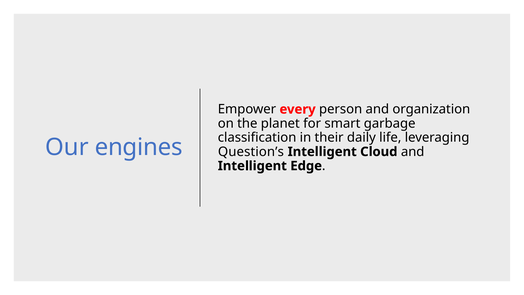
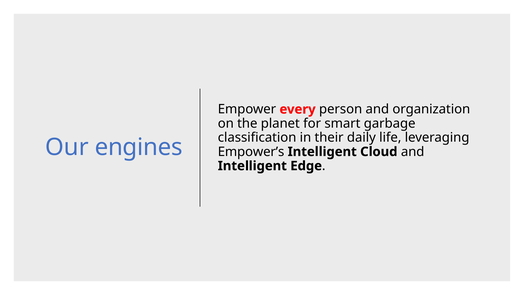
Question’s: Question’s -> Empower’s
